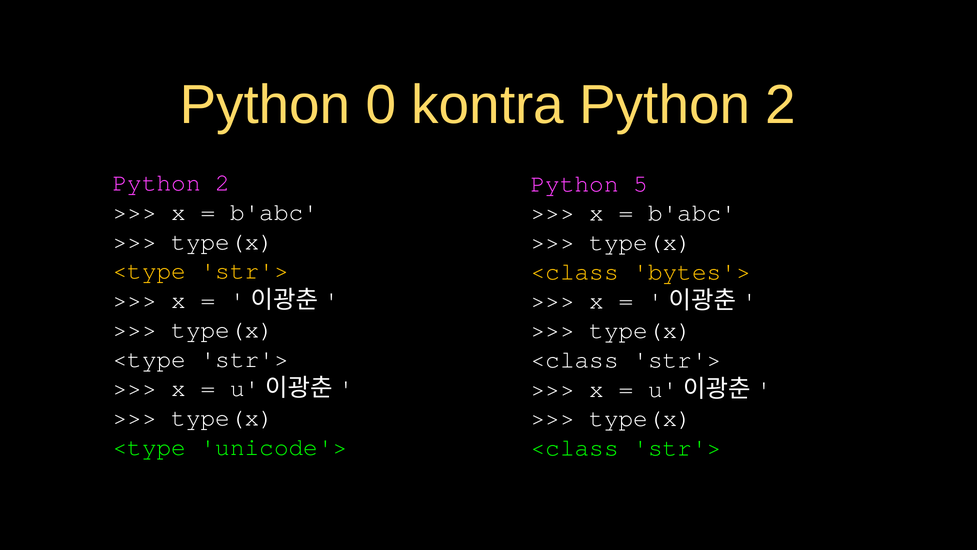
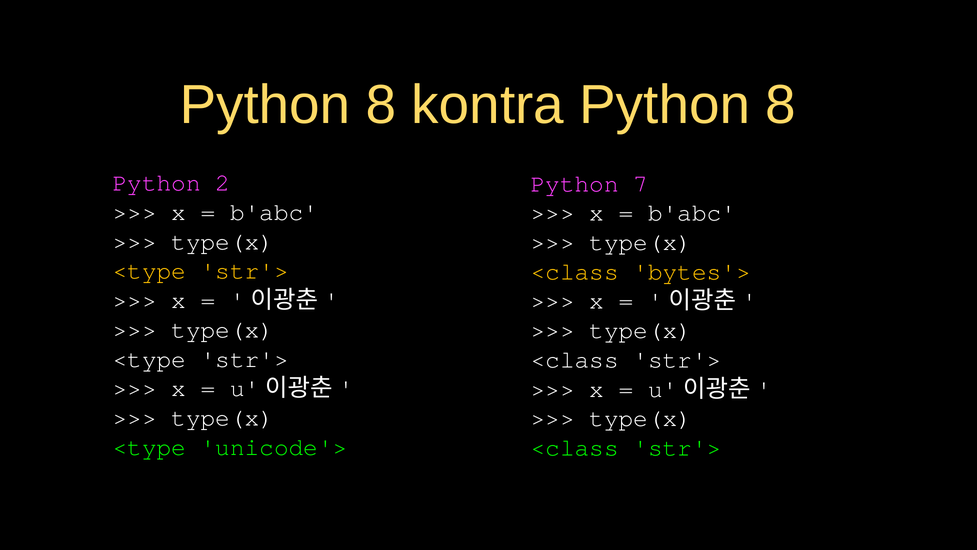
0 at (381, 105): 0 -> 8
kontra Python 2: 2 -> 8
5: 5 -> 7
